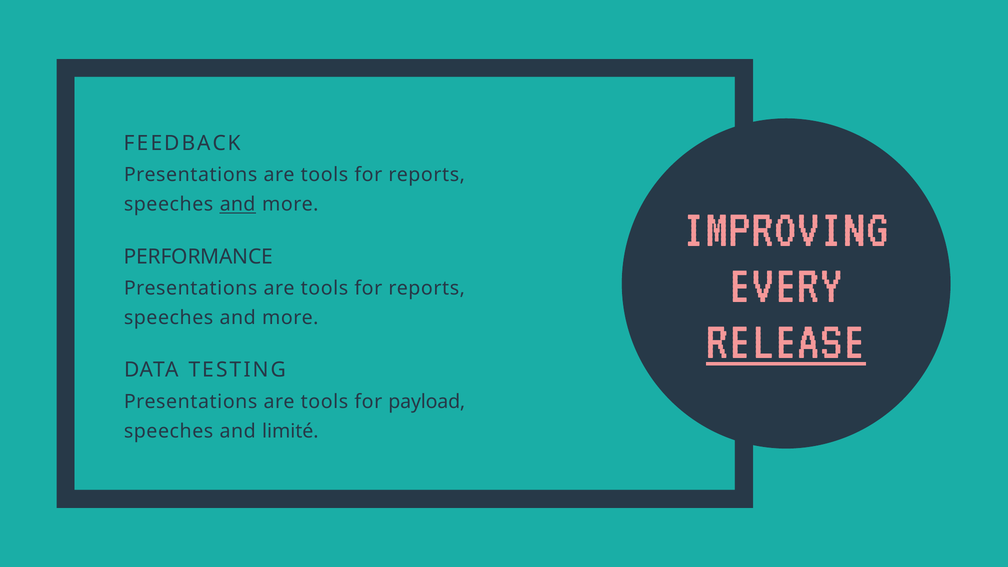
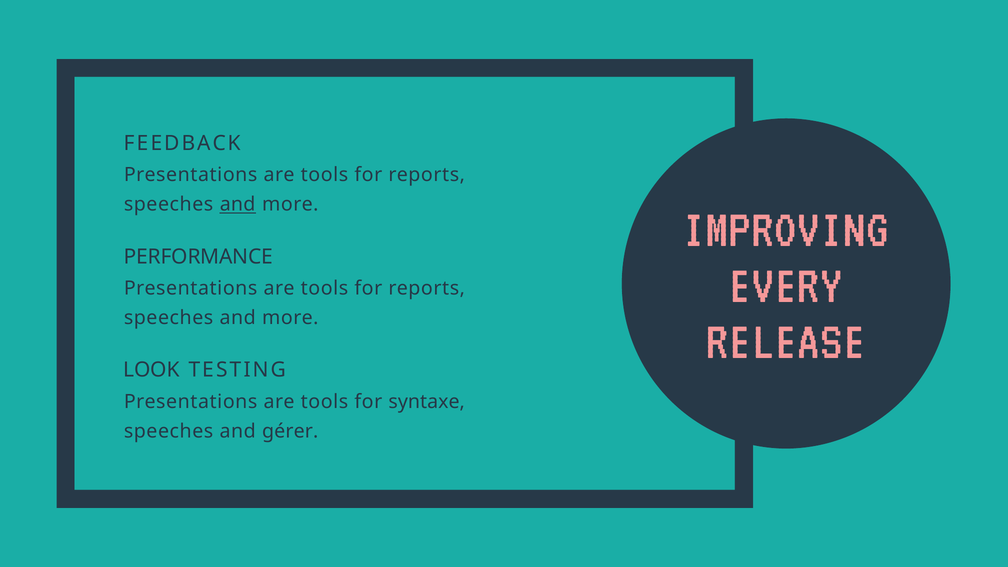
RELEASE underline: present -> none
DATA: DATA -> LOOK
payload: payload -> syntaxe
limité: limité -> gérer
